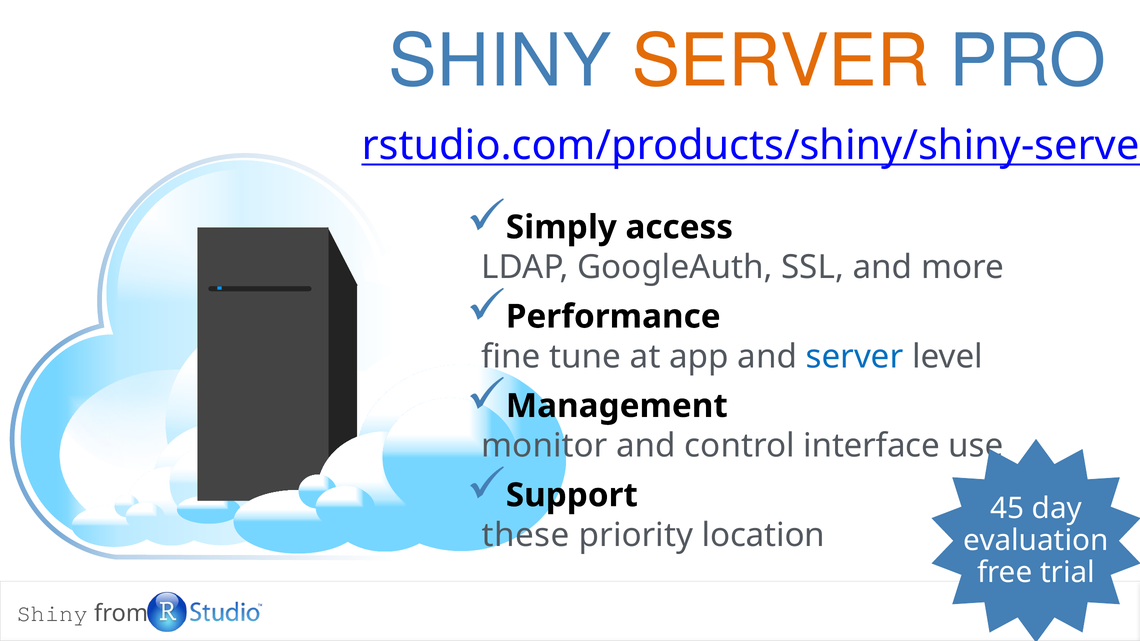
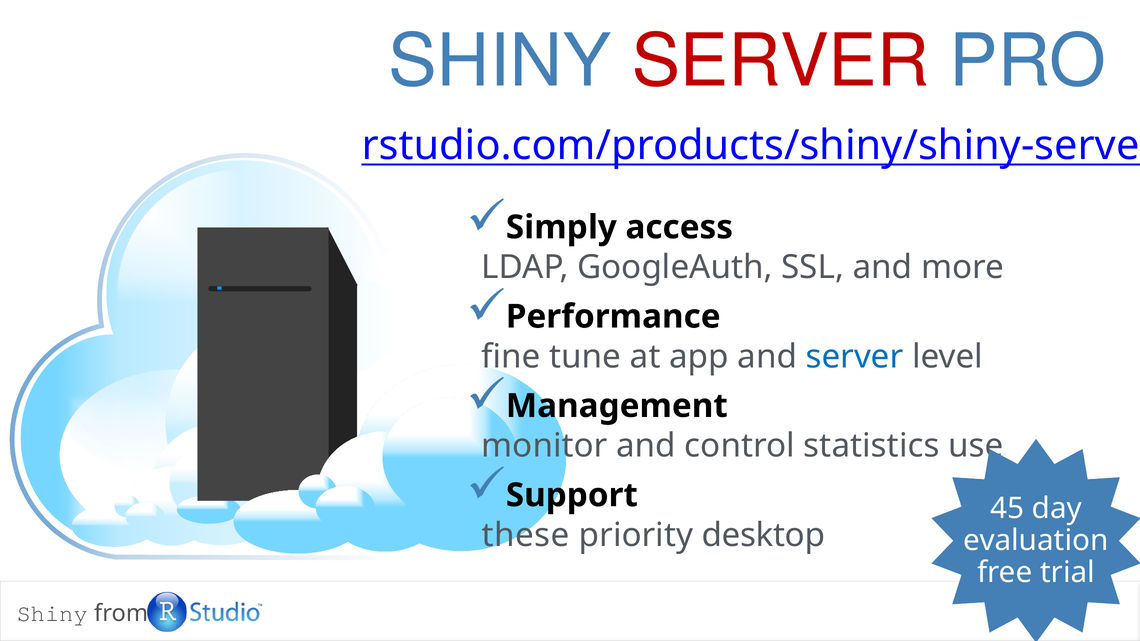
SERVER at (780, 61) colour: orange -> red
interface: interface -> statistics
location: location -> desktop
